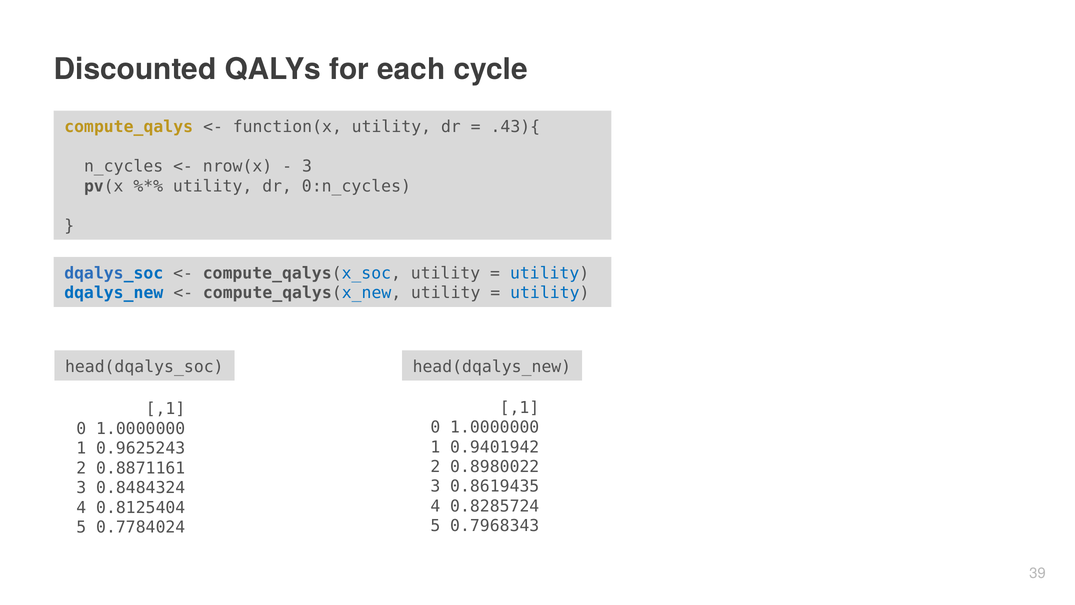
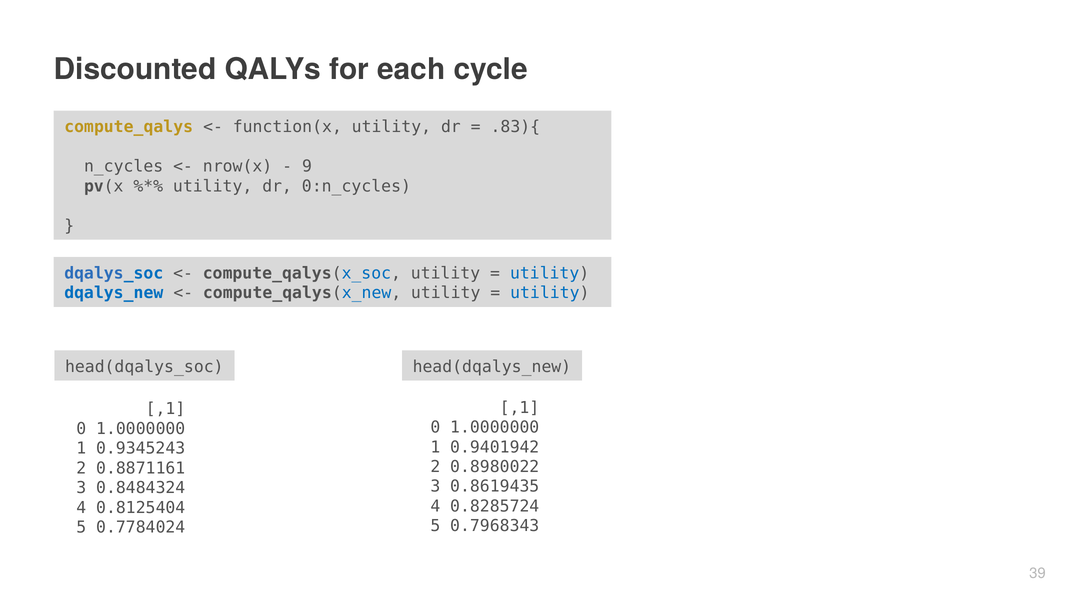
.43){: .43){ -> .83){
3 at (307, 166): 3 -> 9
0.9625243: 0.9625243 -> 0.9345243
